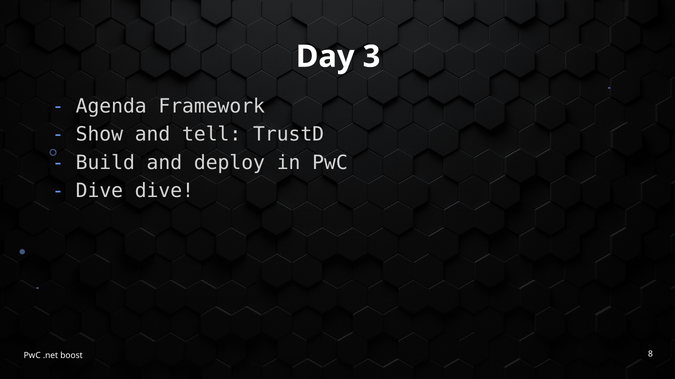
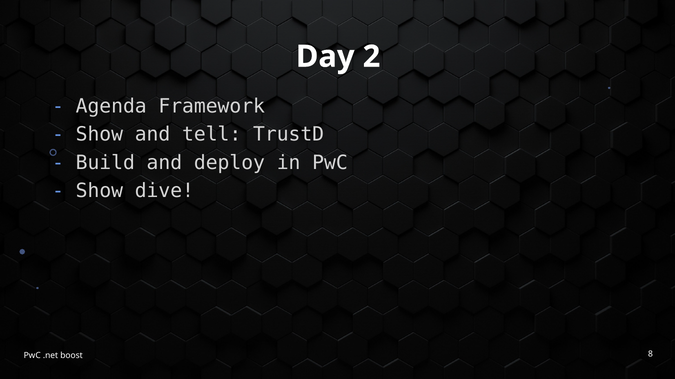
3: 3 -> 2
Dive at (99, 191): Dive -> Show
